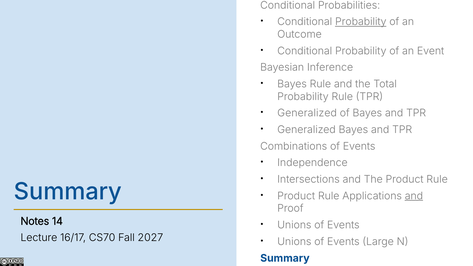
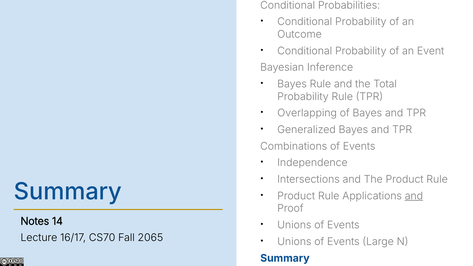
Probability at (361, 22) underline: present -> none
Generalized at (307, 113): Generalized -> Overlapping
2027: 2027 -> 2065
